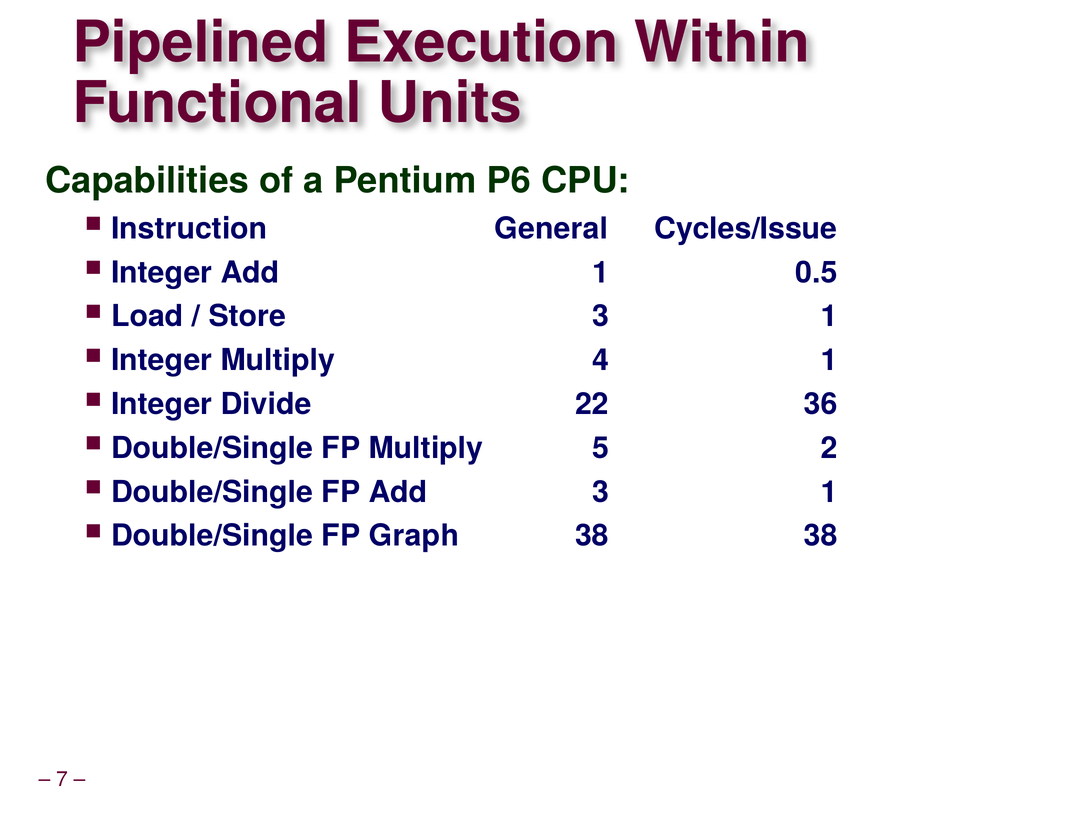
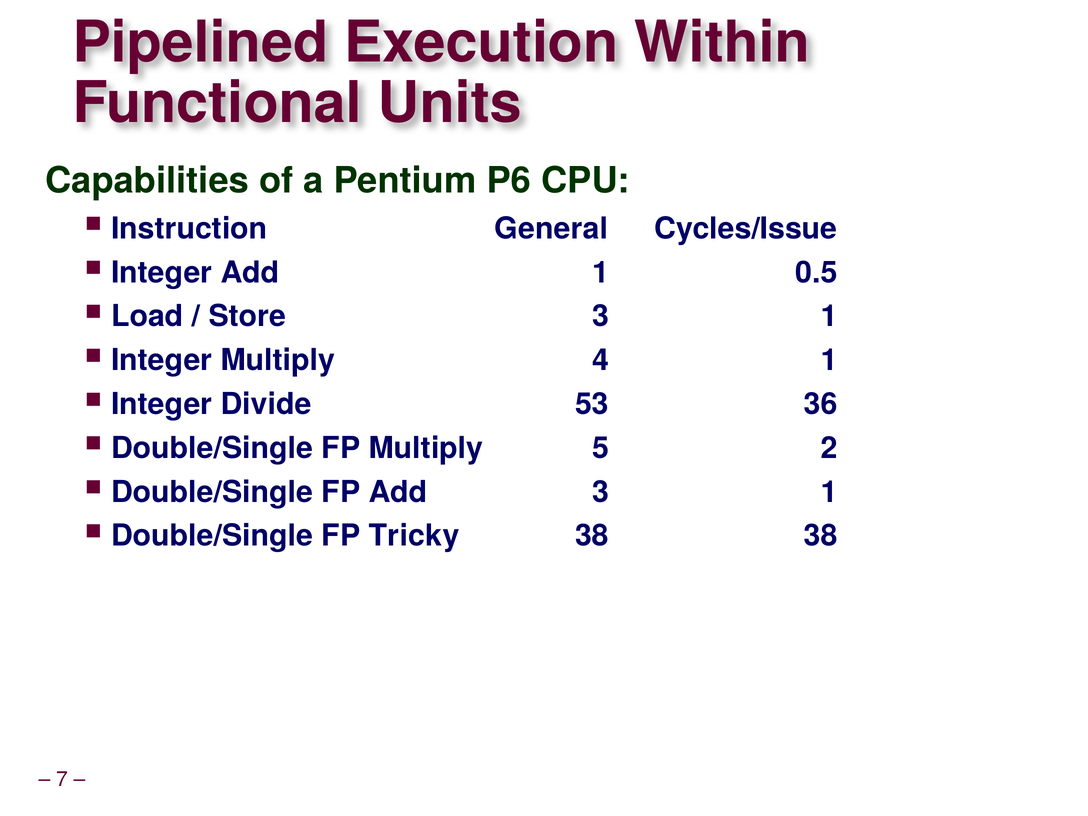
22: 22 -> 53
Graph: Graph -> Tricky
